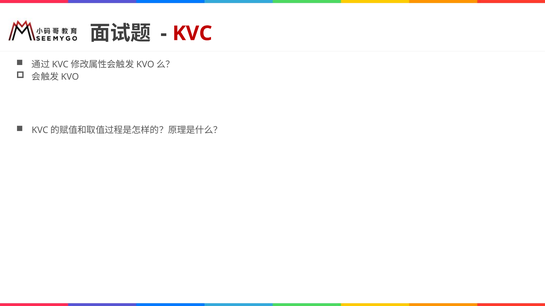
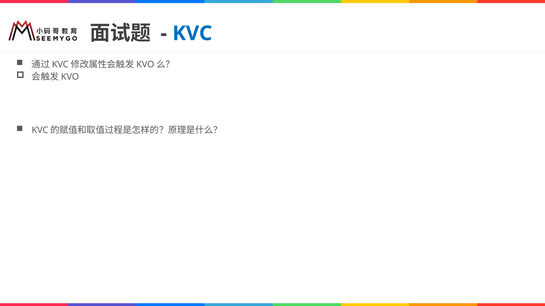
KVC colour: red -> blue
